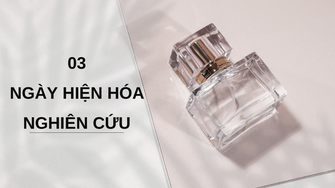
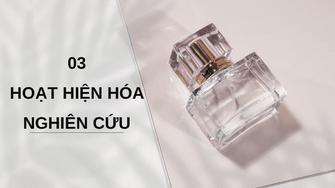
NGÀY: NGÀY -> HOẠT
